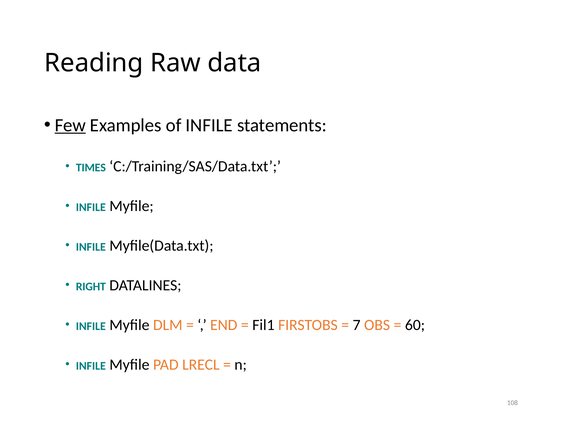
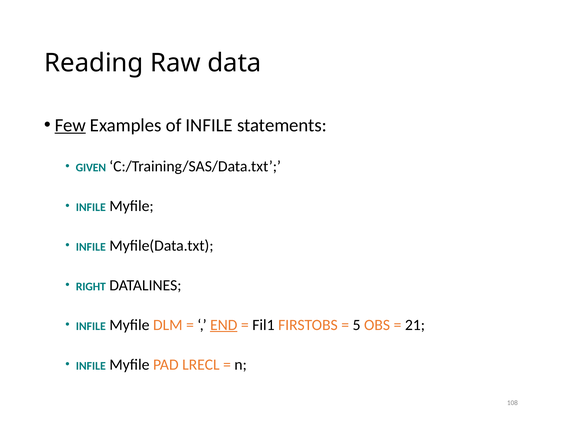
TIMES: TIMES -> GIVEN
END underline: none -> present
7: 7 -> 5
60: 60 -> 21
